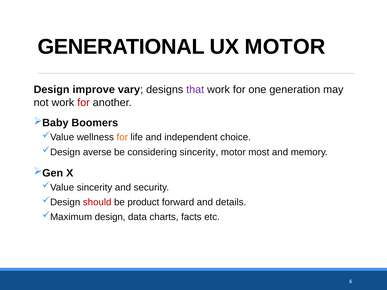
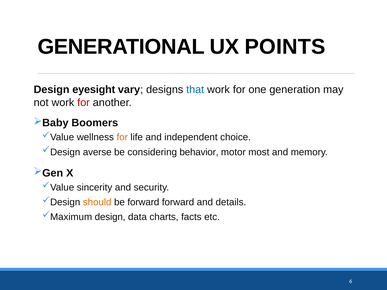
UX MOTOR: MOTOR -> POINTS
improve: improve -> eyesight
that colour: purple -> blue
considering sincerity: sincerity -> behavior
should colour: red -> orange
be product: product -> forward
